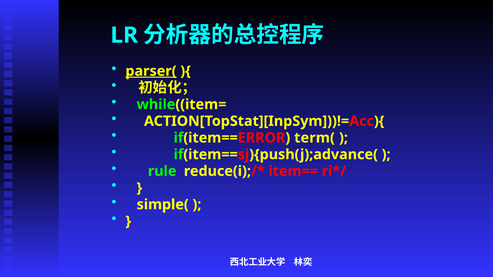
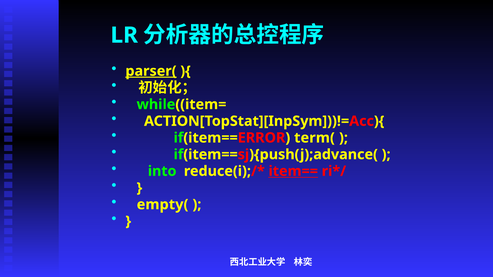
rule: rule -> into
item== underline: none -> present
simple(: simple( -> empty(
